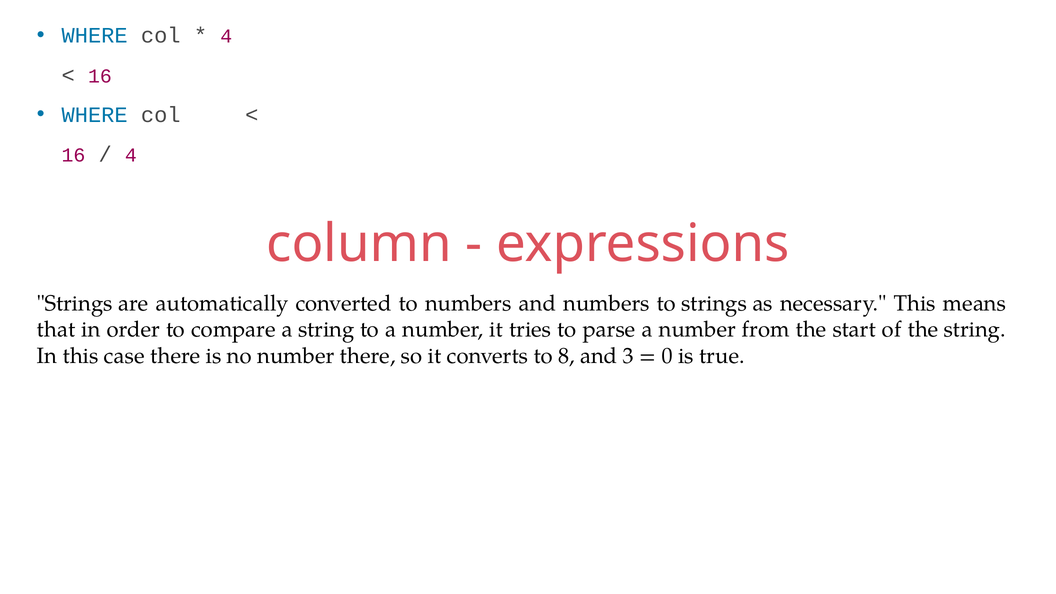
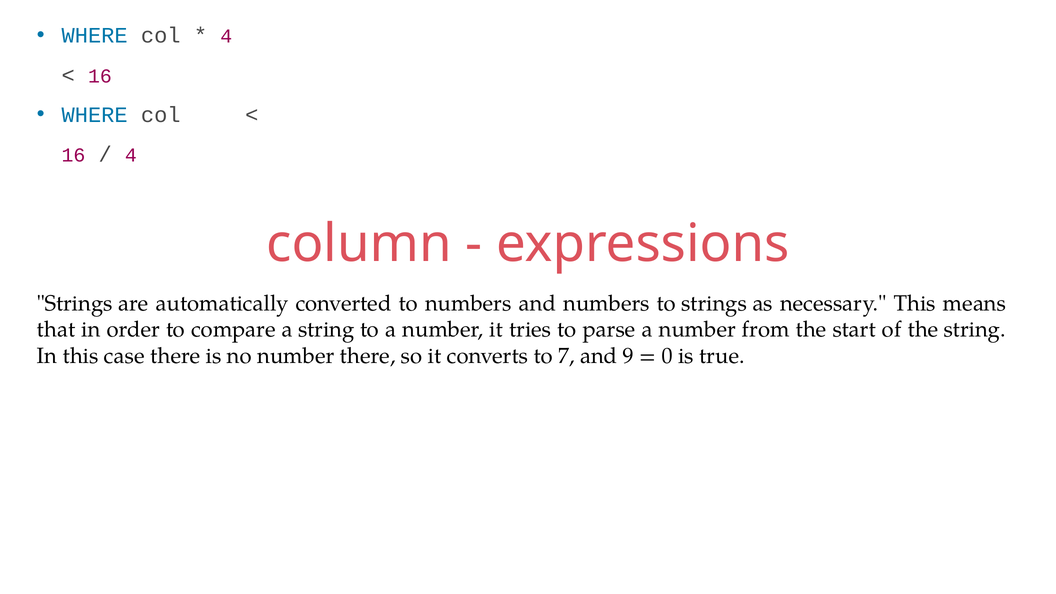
8: 8 -> 7
3: 3 -> 9
